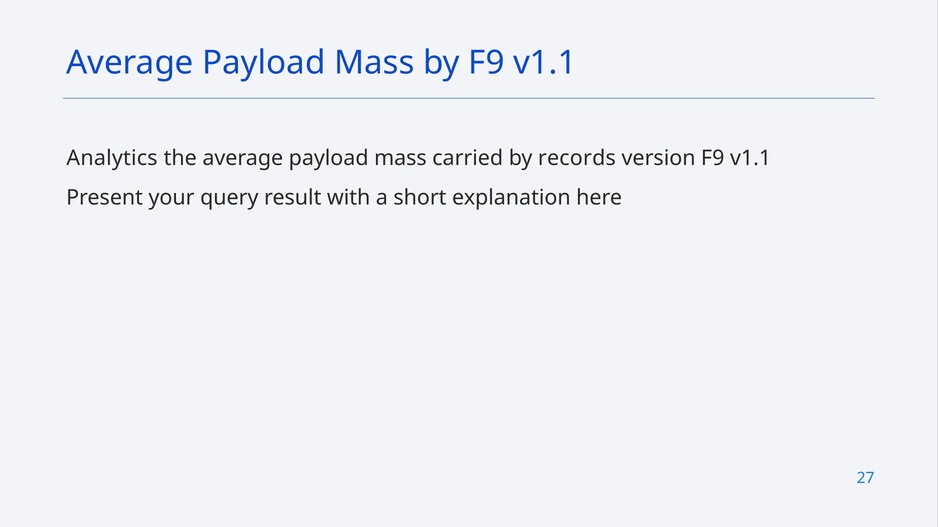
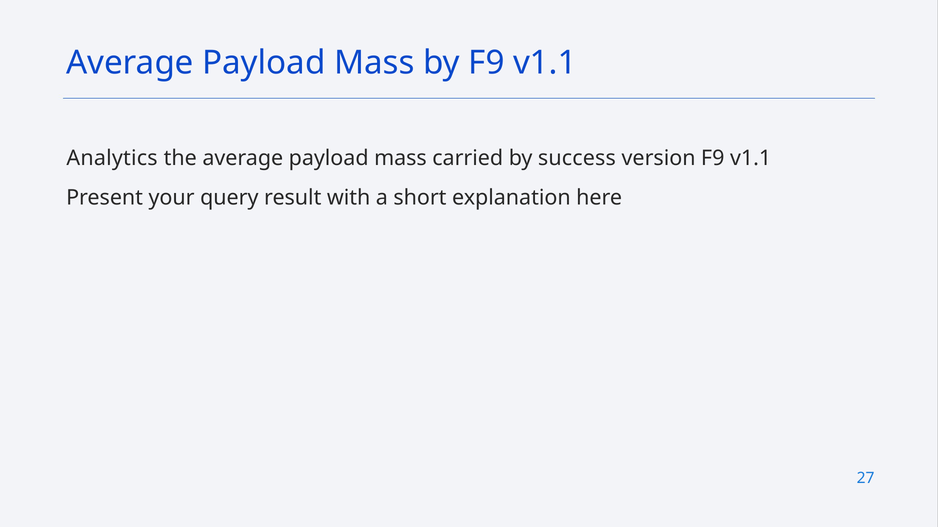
records: records -> success
